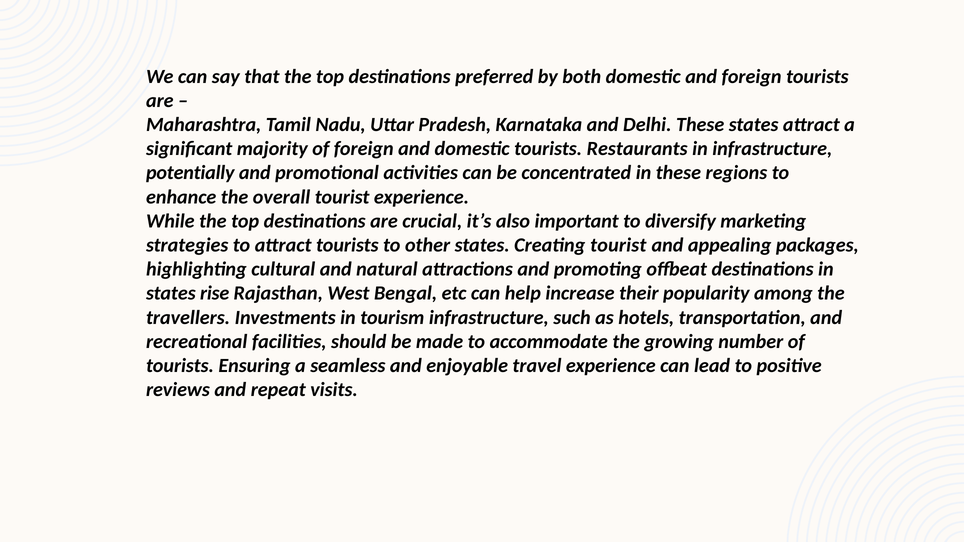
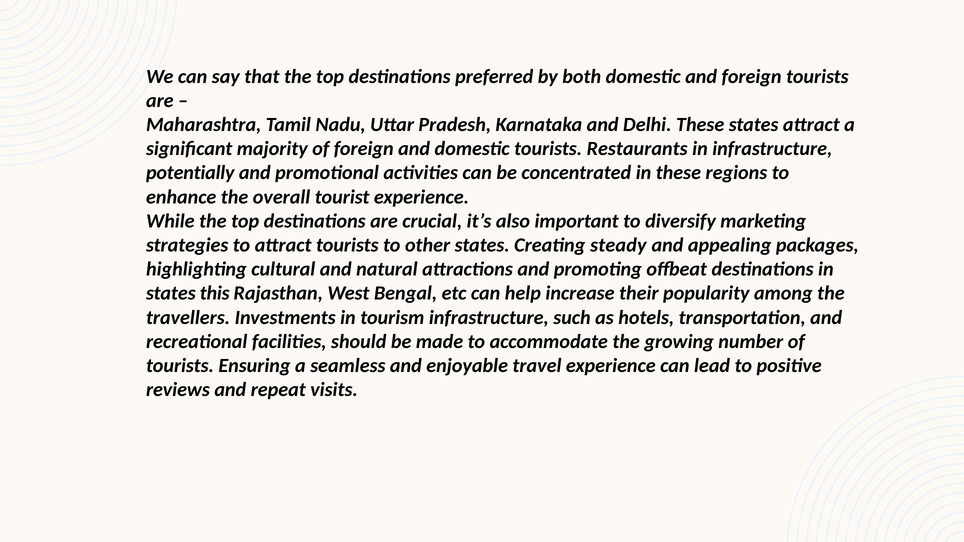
Creating tourist: tourist -> steady
rise: rise -> this
